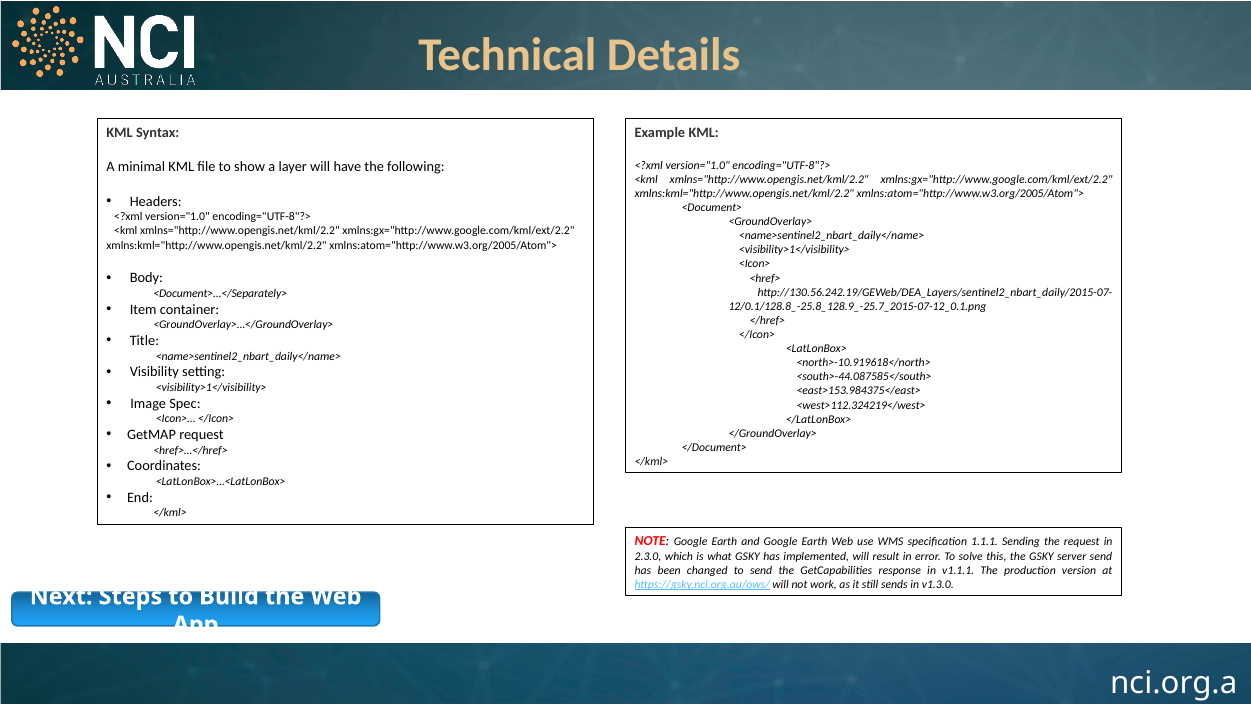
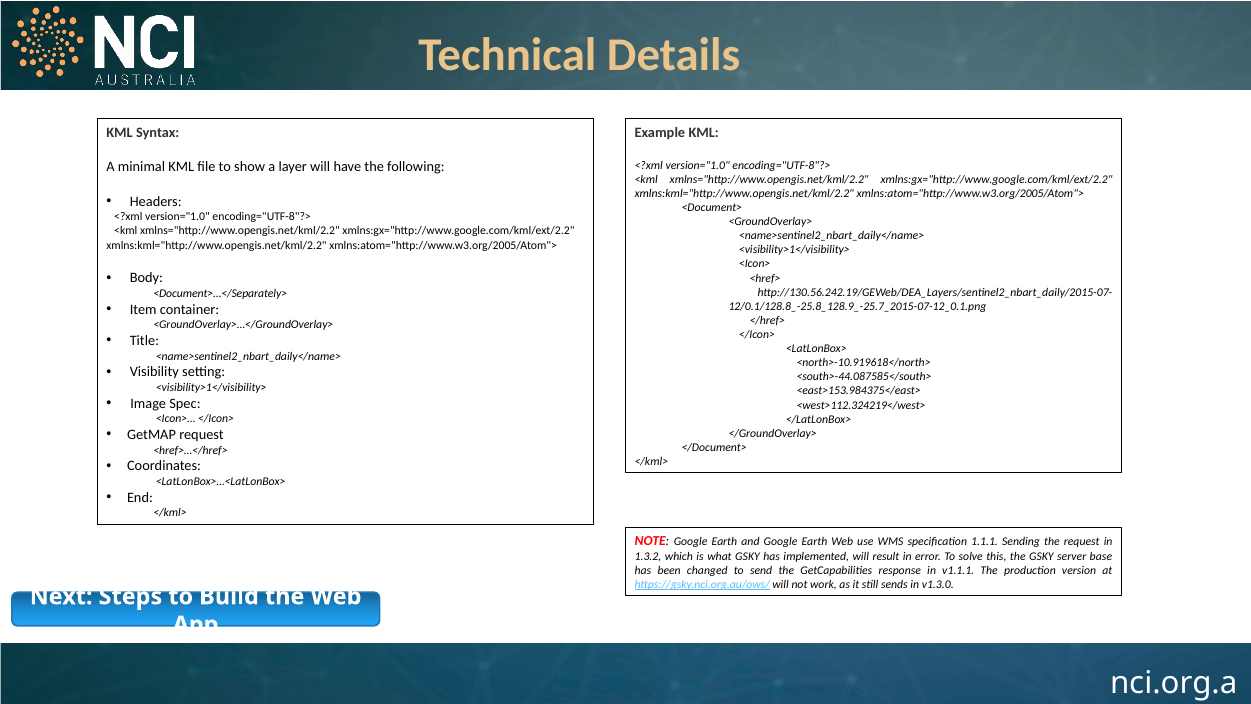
2.3.0: 2.3.0 -> 1.3.2
server send: send -> base
